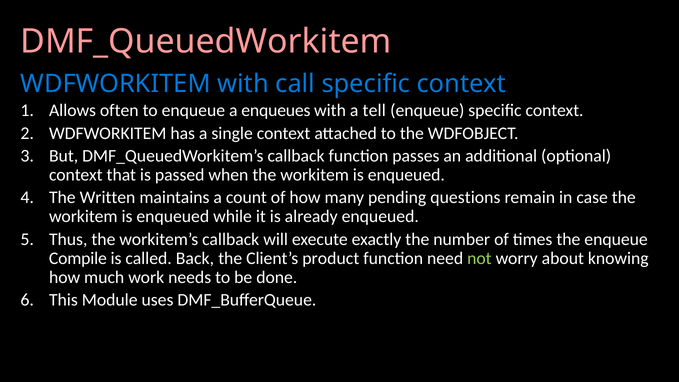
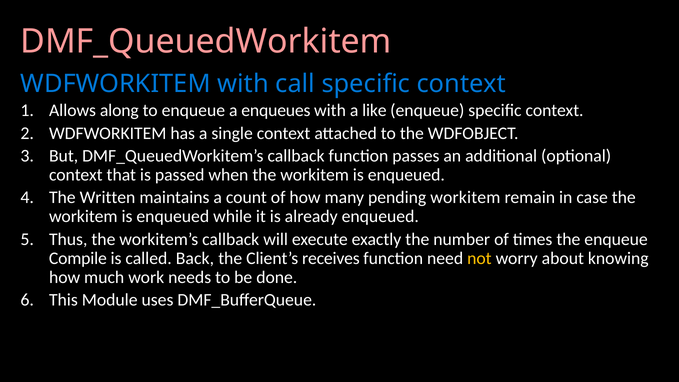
often: often -> along
tell: tell -> like
pending questions: questions -> workitem
product: product -> receives
not colour: light green -> yellow
